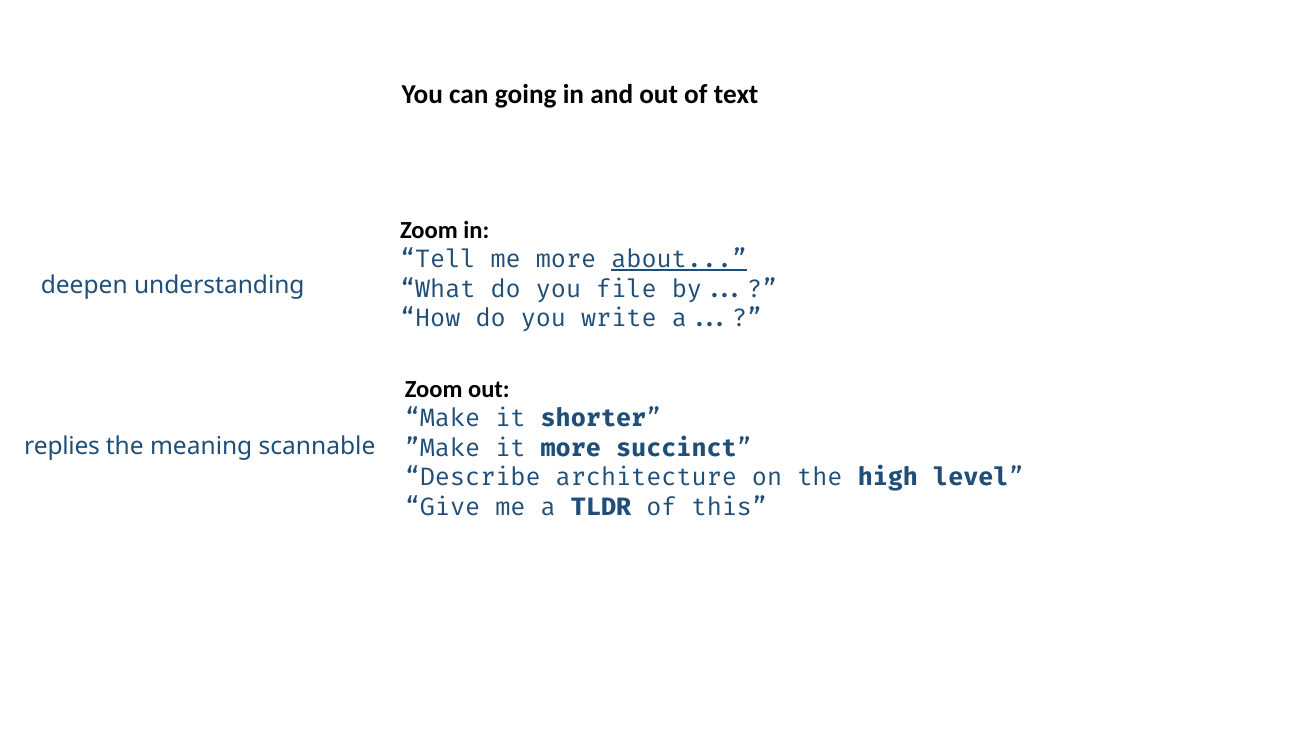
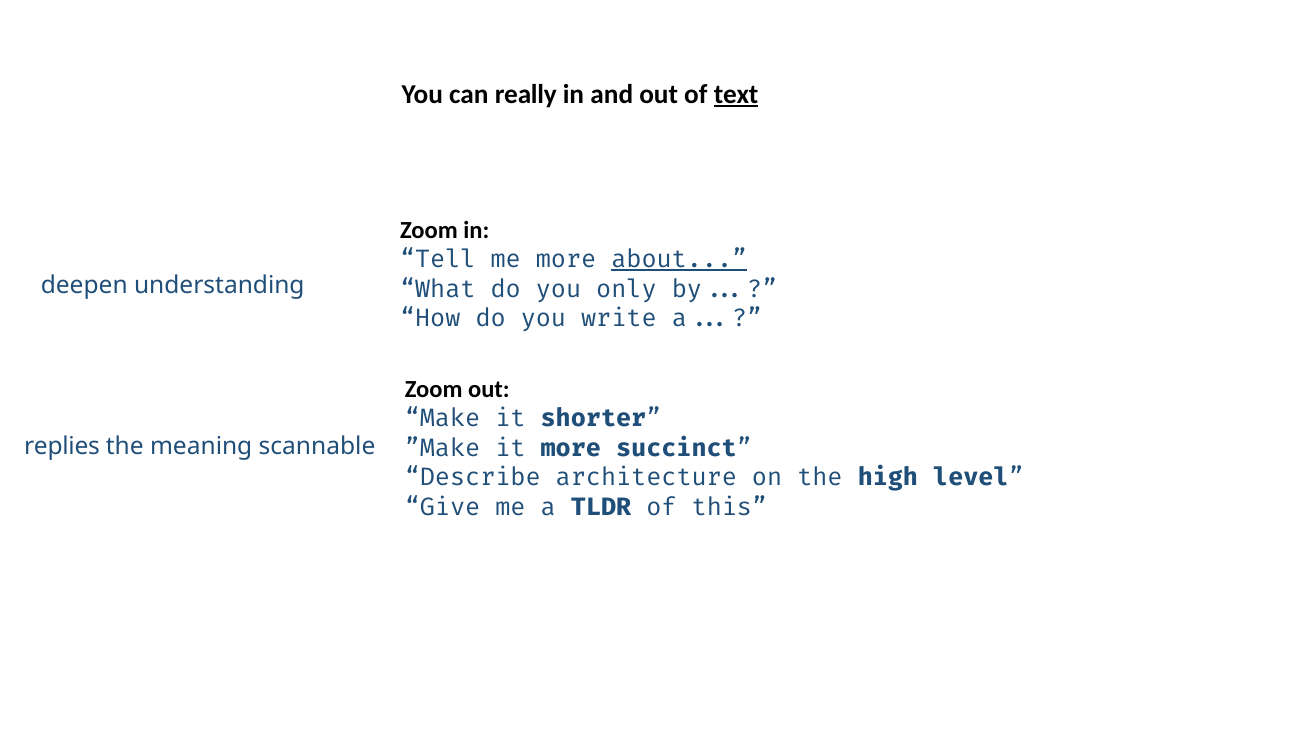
going: going -> really
text underline: none -> present
file: file -> only
